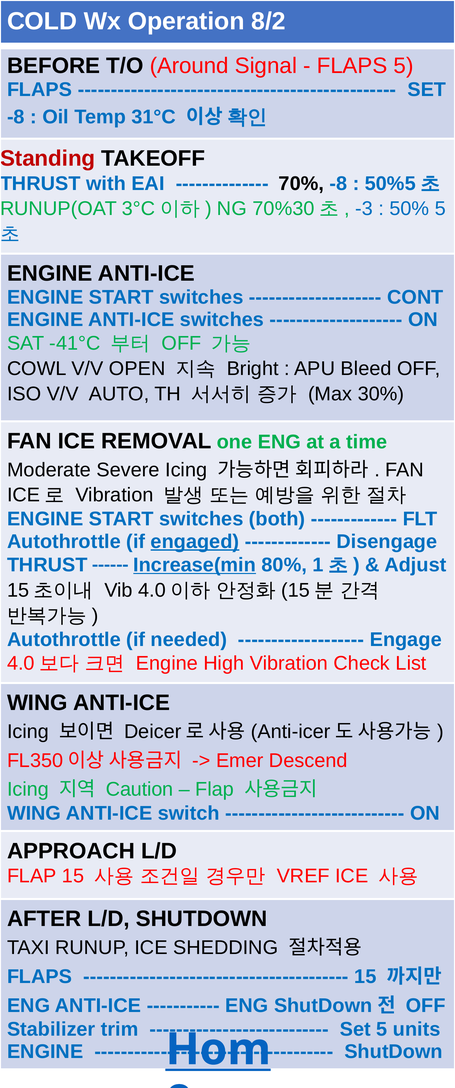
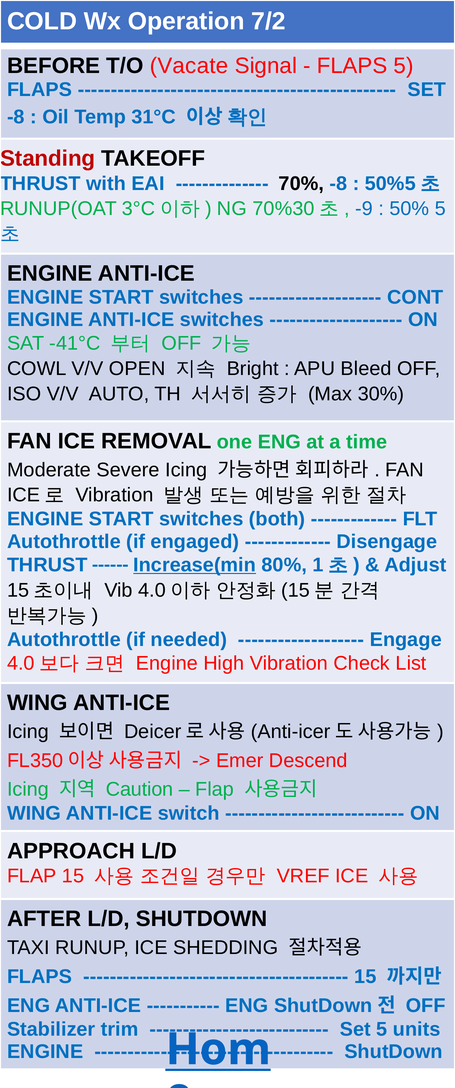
8/2: 8/2 -> 7/2
Around: Around -> Vacate
-3: -3 -> -9
engaged underline: present -> none
